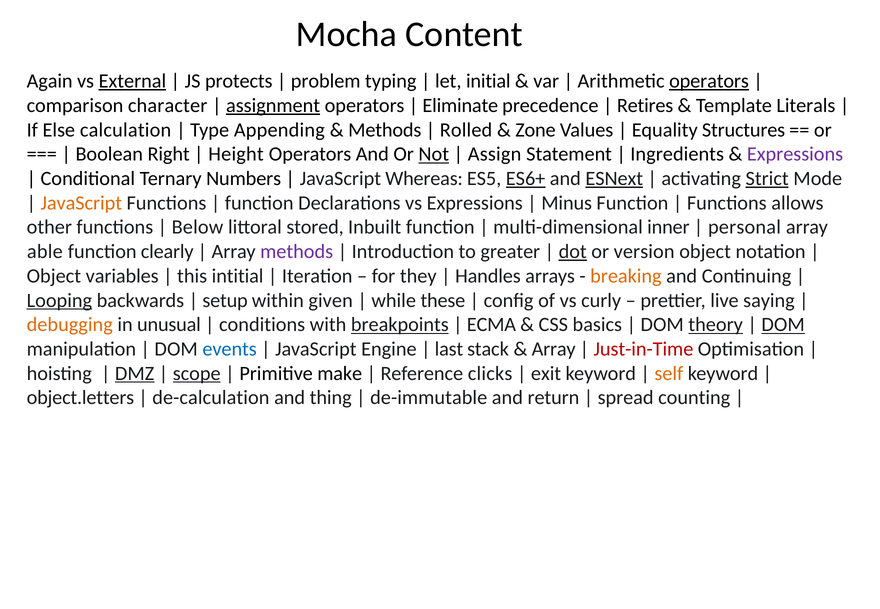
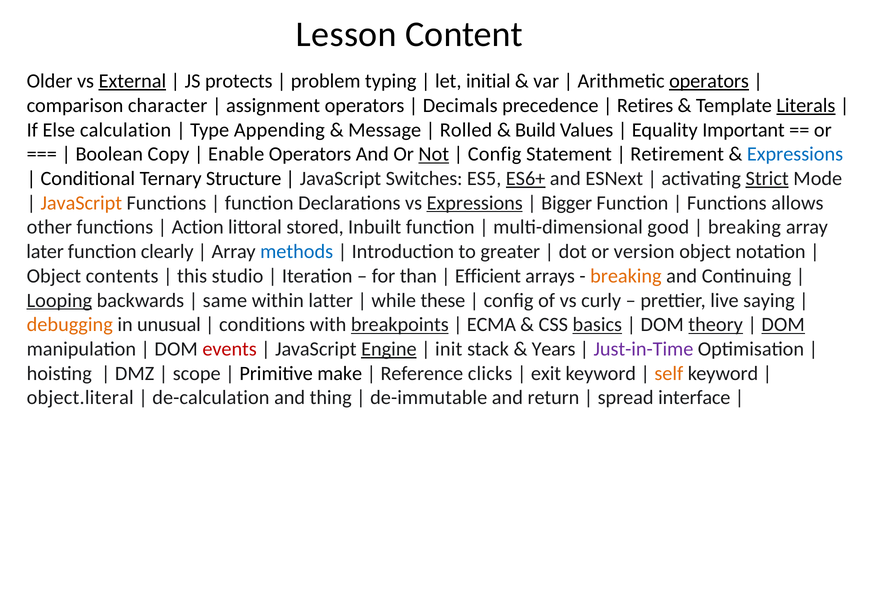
Mocha: Mocha -> Lesson
Again: Again -> Older
assignment underline: present -> none
Eliminate: Eliminate -> Decimals
Literals underline: none -> present
Methods at (385, 130): Methods -> Message
Zone: Zone -> Build
Structures: Structures -> Important
Right: Right -> Copy
Height: Height -> Enable
Assign at (495, 154): Assign -> Config
Ingredients: Ingredients -> Retirement
Expressions at (795, 154) colour: purple -> blue
Numbers: Numbers -> Structure
Whereas: Whereas -> Switches
ESNext underline: present -> none
Expressions at (475, 203) underline: none -> present
Minus: Minus -> Bigger
Below: Below -> Action
inner: inner -> good
personal at (744, 227): personal -> breaking
able: able -> later
methods at (297, 252) colour: purple -> blue
dot underline: present -> none
variables: variables -> contents
intitial: intitial -> studio
they: they -> than
Handles: Handles -> Efficient
setup: setup -> same
given: given -> latter
basics underline: none -> present
events colour: blue -> red
Engine underline: none -> present
last: last -> init
Array at (554, 349): Array -> Years
Just-in-Time colour: red -> purple
DMZ underline: present -> none
scope underline: present -> none
object.letters: object.letters -> object.literal
counting: counting -> interface
